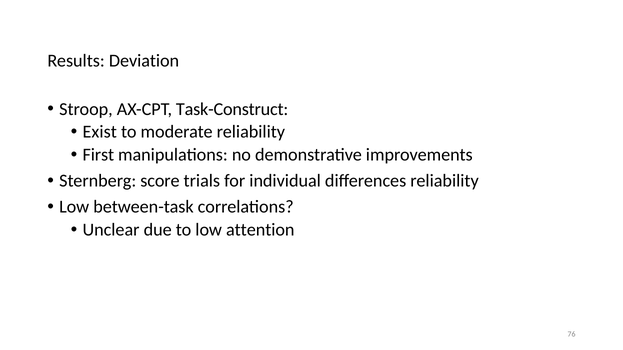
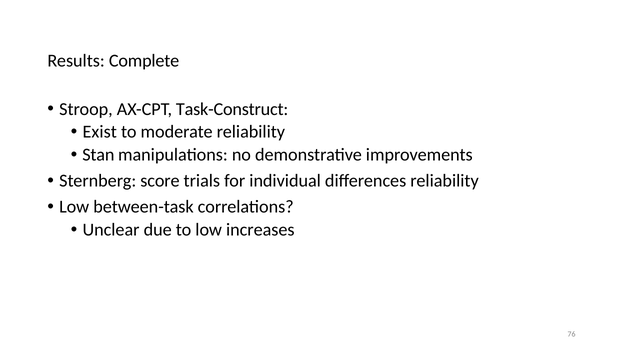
Deviation: Deviation -> Complete
First: First -> Stan
attention: attention -> increases
